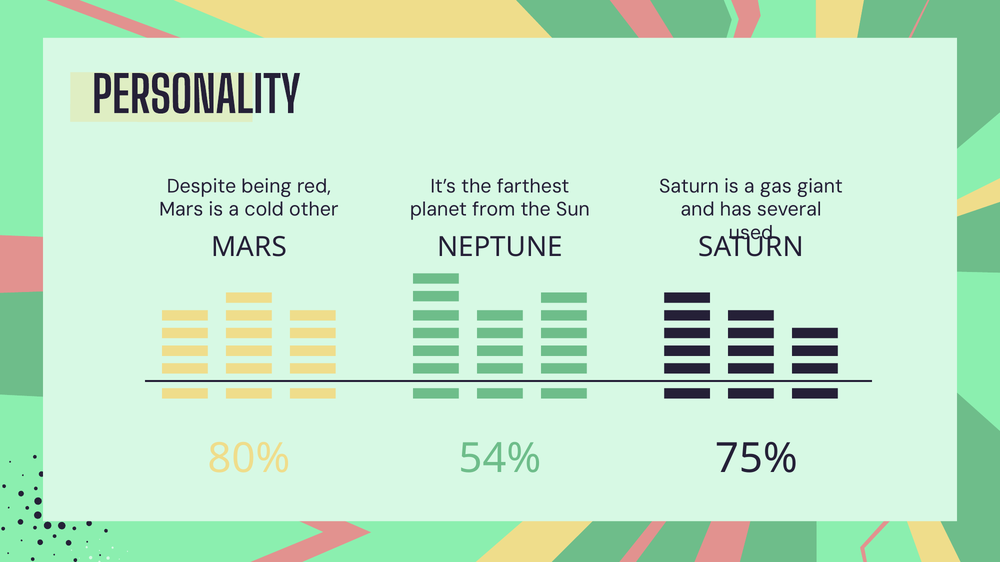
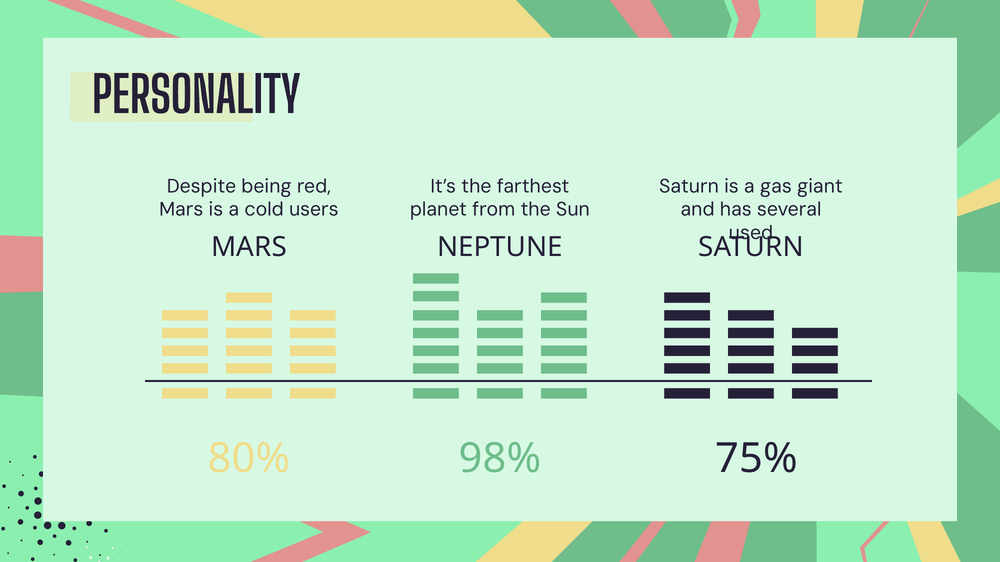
other: other -> users
54%: 54% -> 98%
